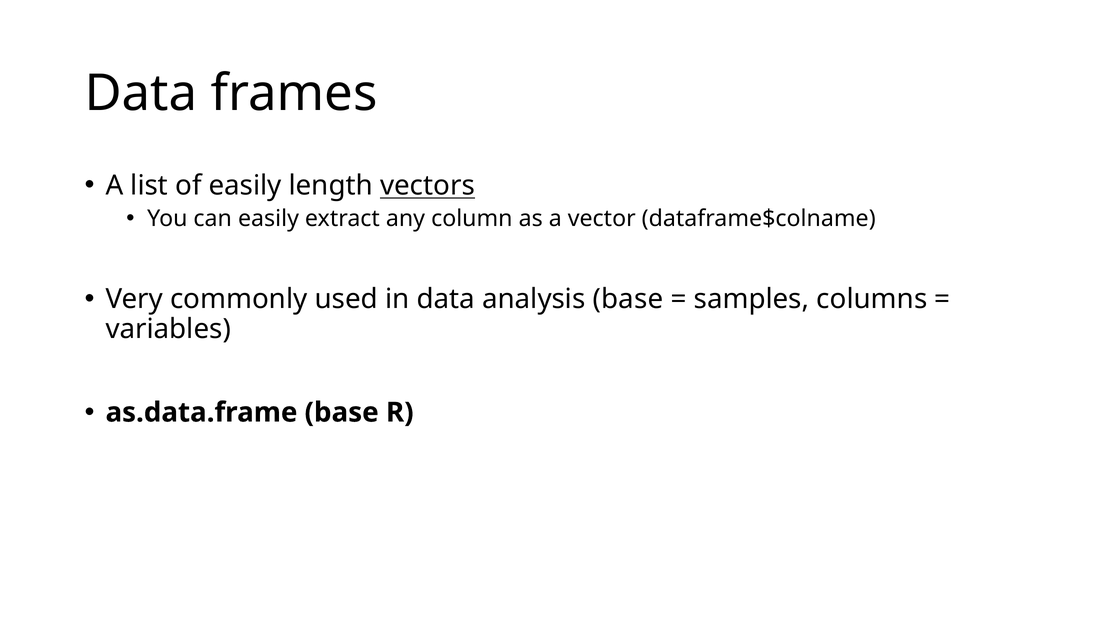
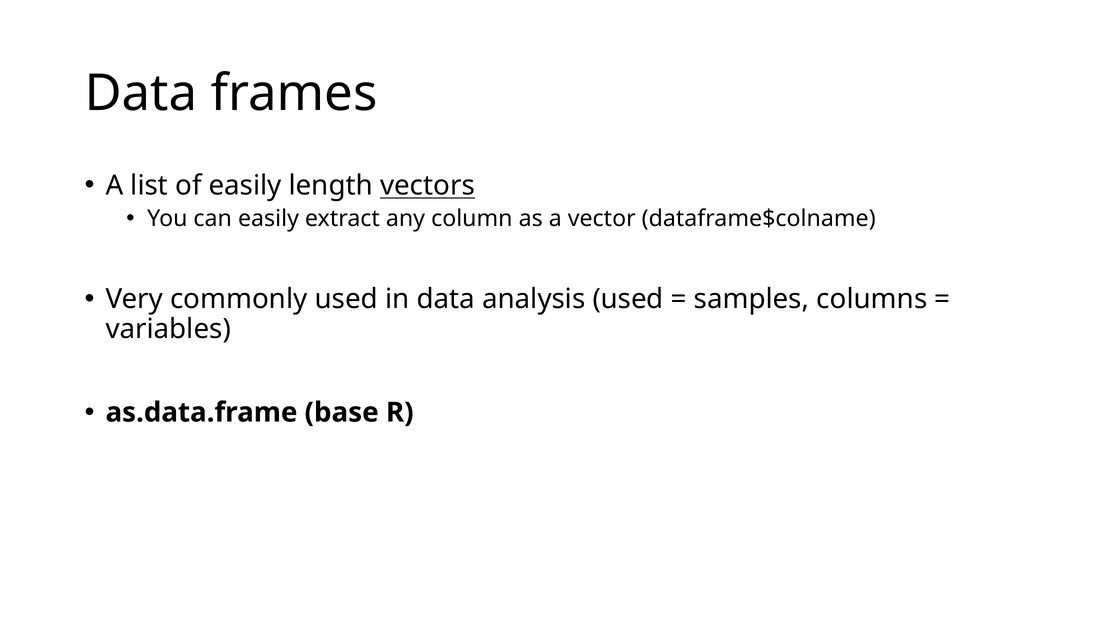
analysis base: base -> used
